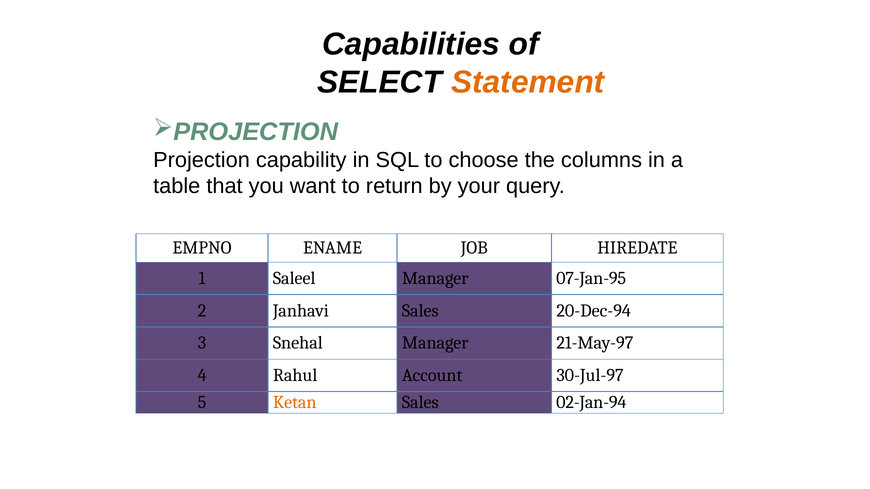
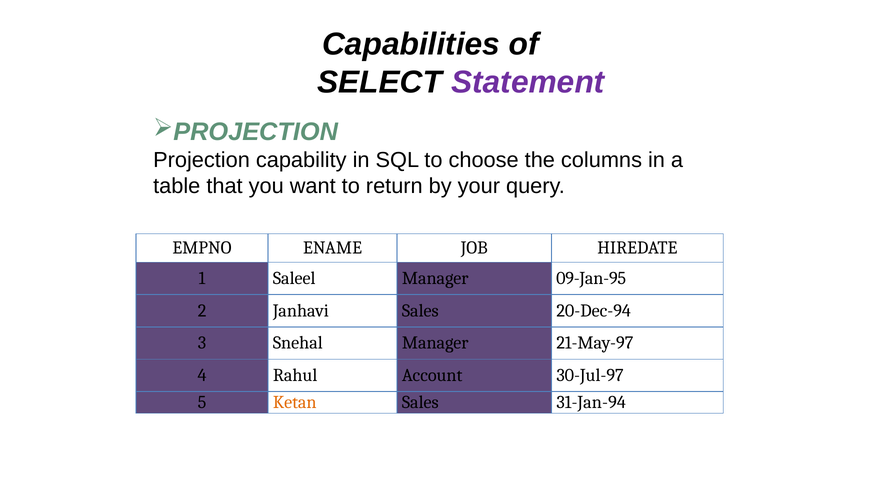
Statement colour: orange -> purple
07-Jan-95: 07-Jan-95 -> 09-Jan-95
02-Jan-94: 02-Jan-94 -> 31-Jan-94
